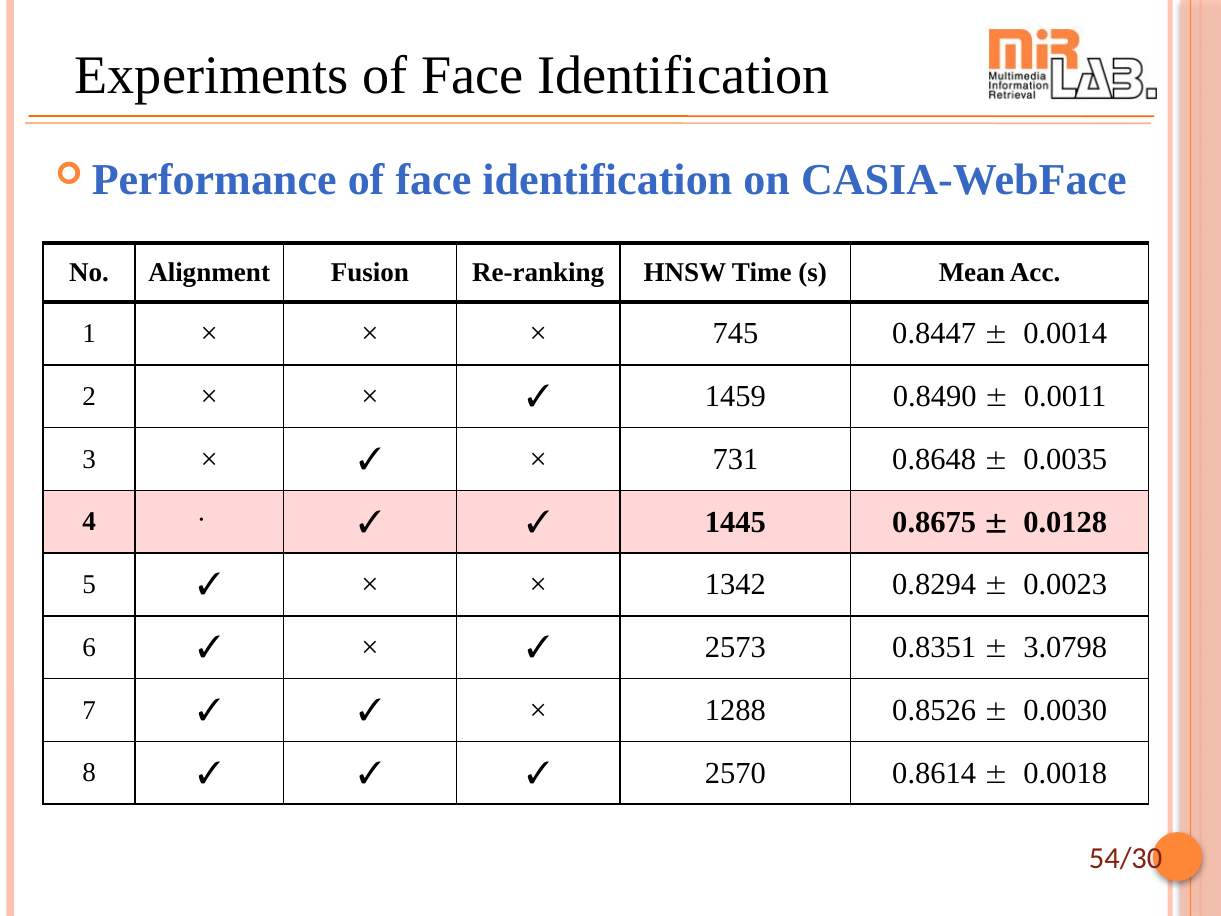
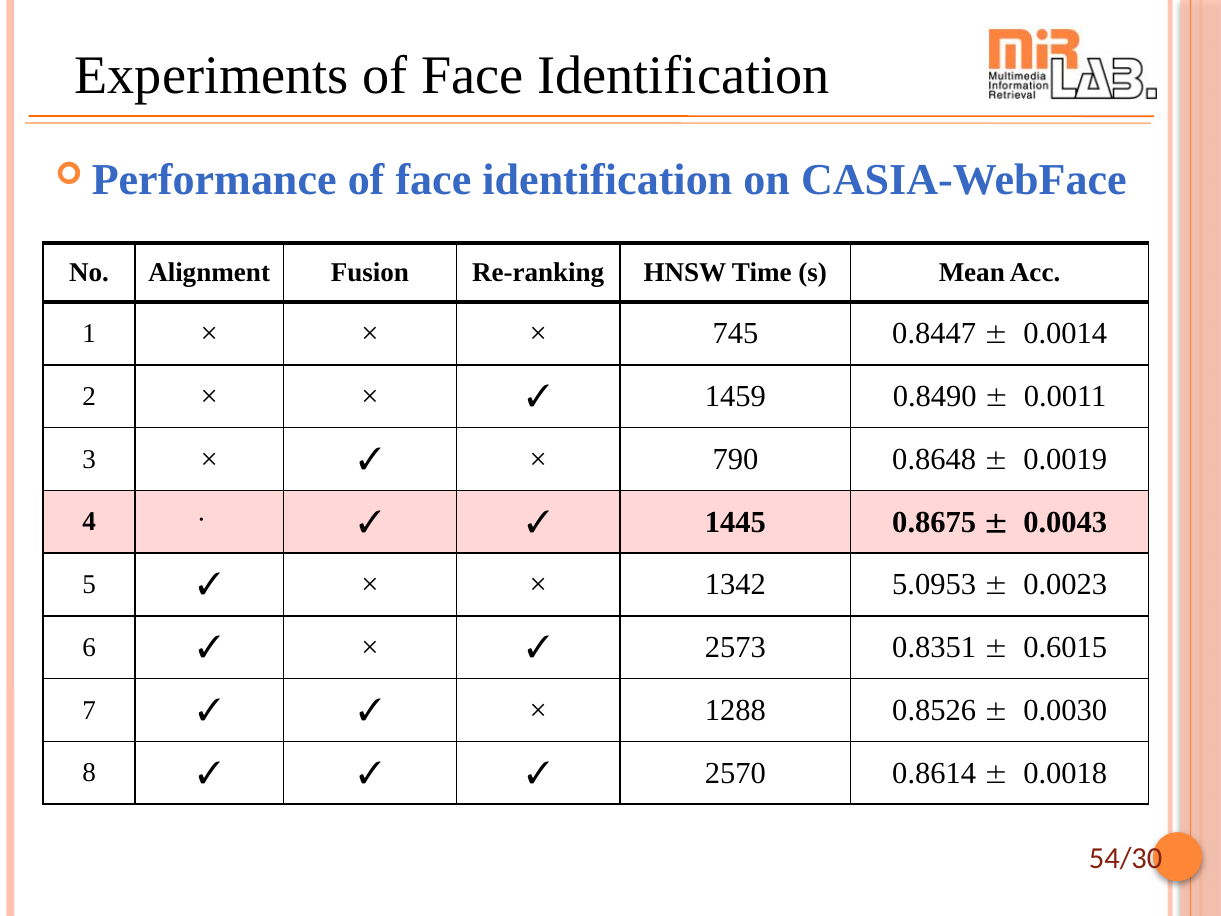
731: 731 -> 790
0.0035: 0.0035 -> 0.0019
0.0128: 0.0128 -> 0.0043
0.8294: 0.8294 -> 5.0953
3.0798: 3.0798 -> 0.6015
